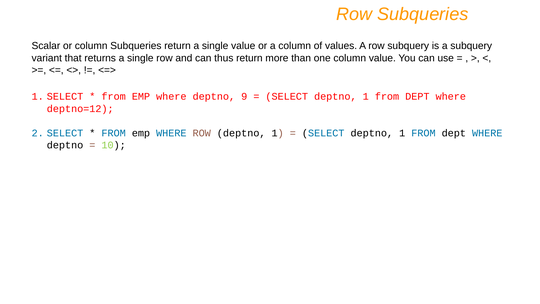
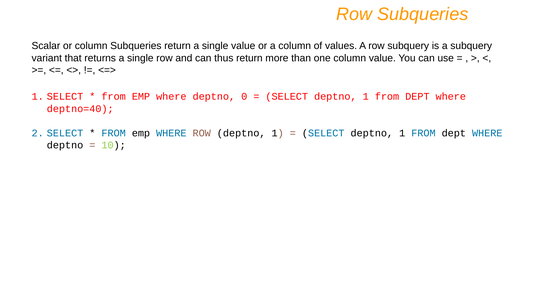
9: 9 -> 0
deptno=12: deptno=12 -> deptno=40
